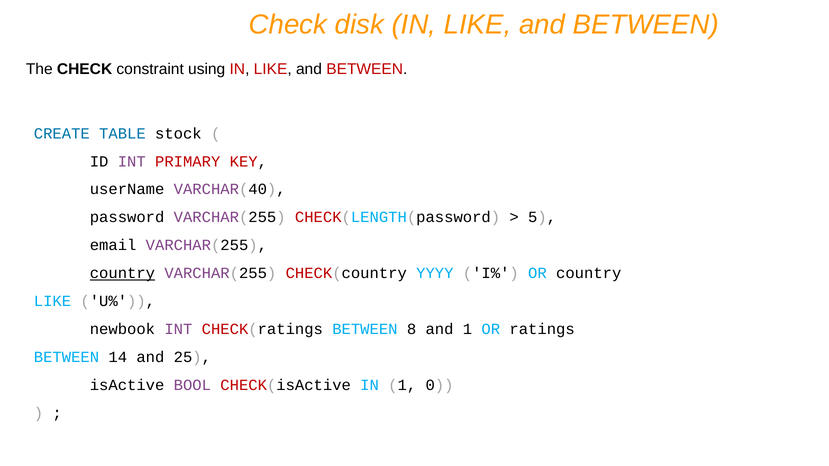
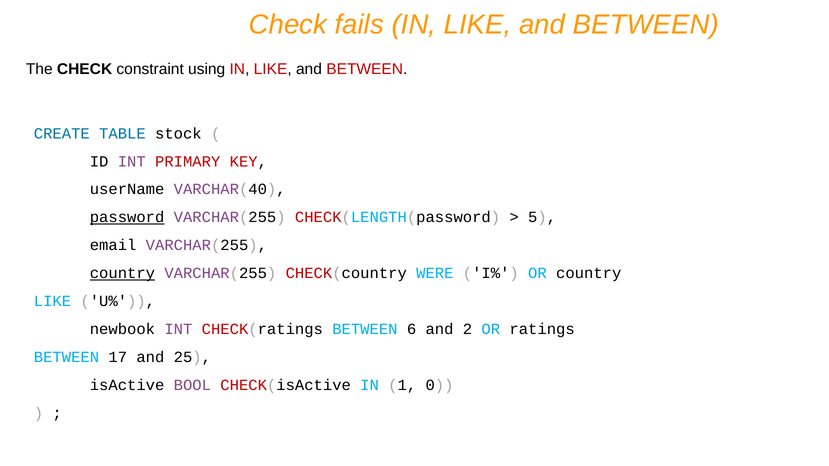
disk: disk -> fails
password underline: none -> present
YYYY: YYYY -> WERE
8: 8 -> 6
and 1: 1 -> 2
14: 14 -> 17
